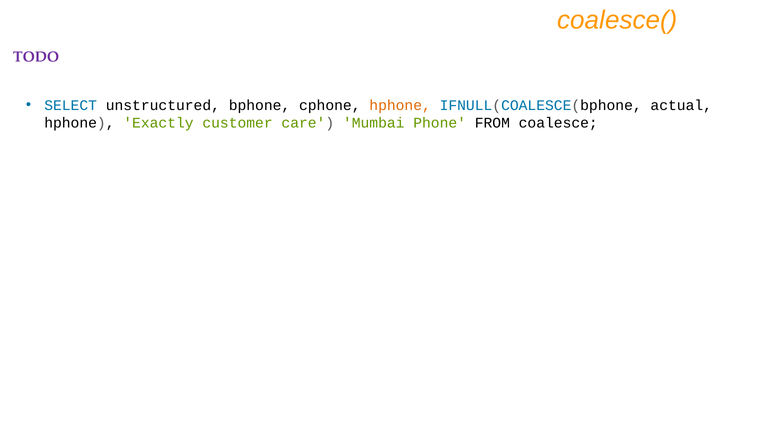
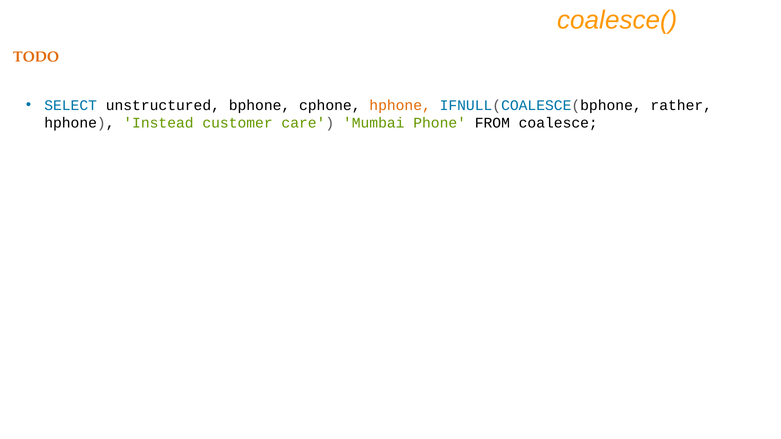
TODO colour: purple -> orange
actual: actual -> rather
Exactly: Exactly -> Instead
